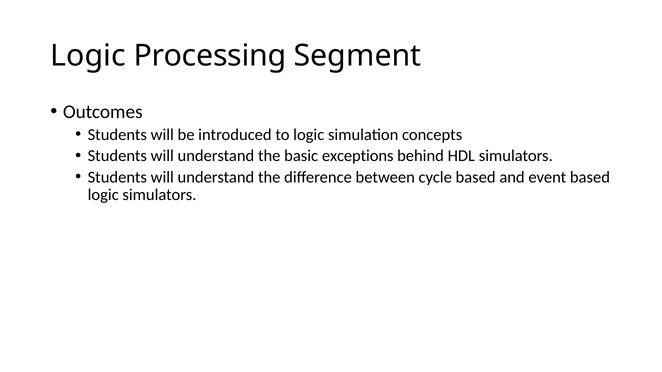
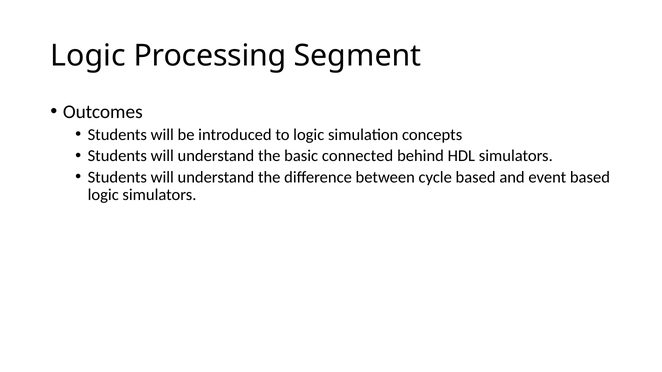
exceptions: exceptions -> connected
